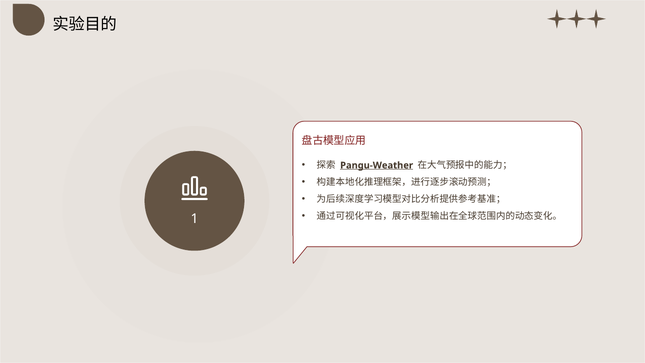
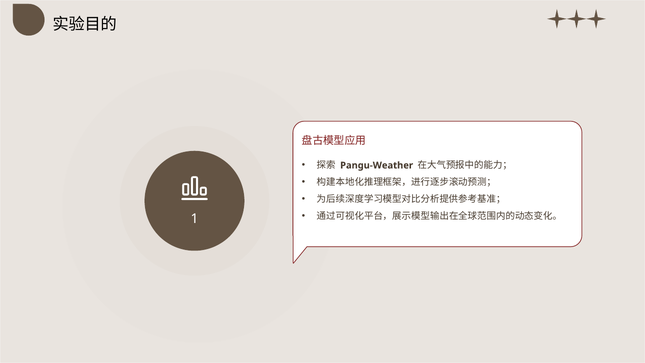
Pangu-Weather underline: present -> none
